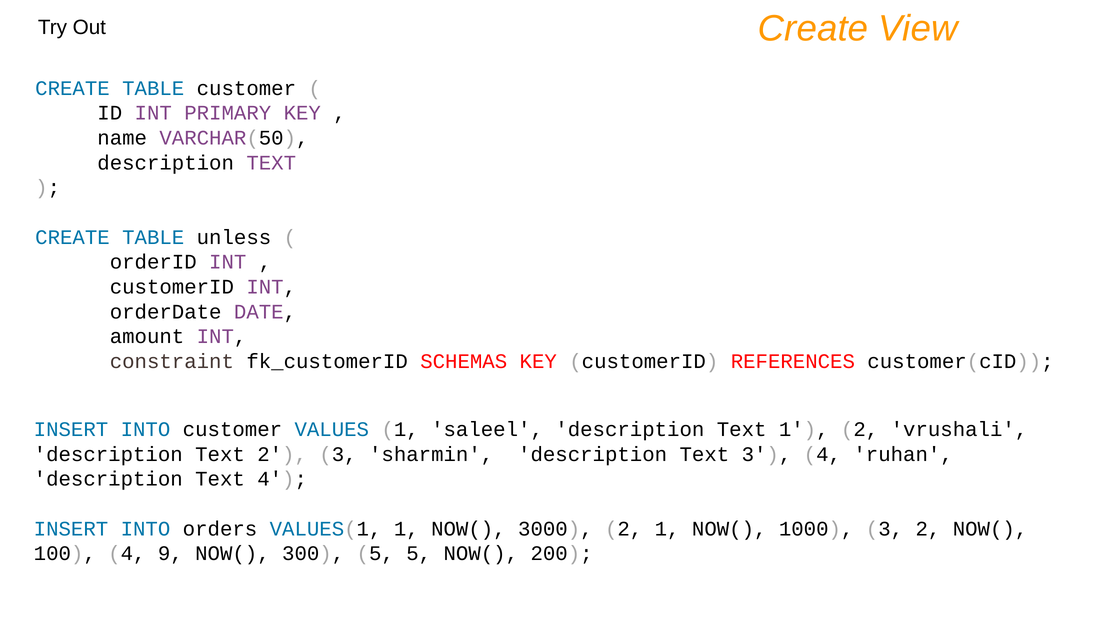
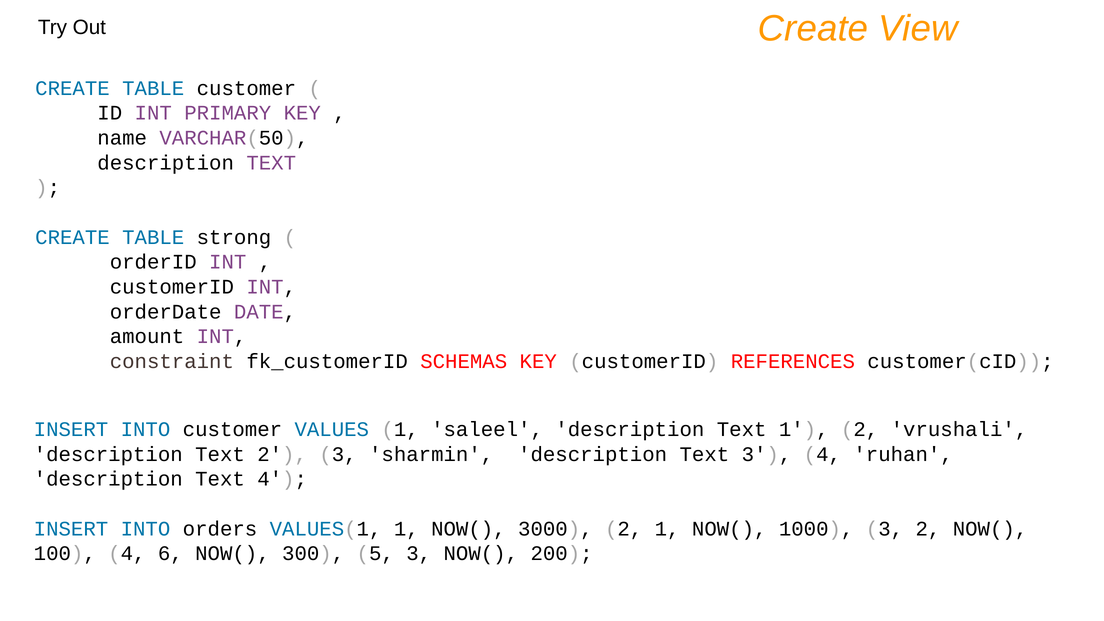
unless: unless -> strong
9: 9 -> 6
5 5: 5 -> 3
